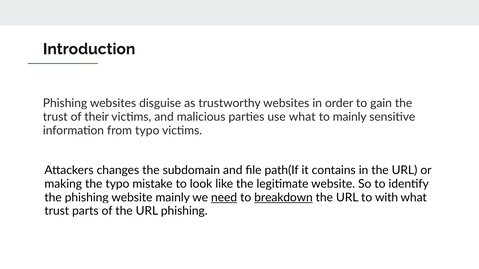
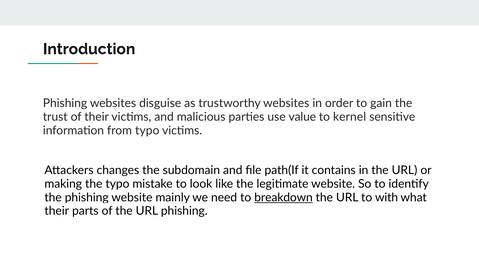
use what: what -> value
to mainly: mainly -> kernel
need underline: present -> none
trust at (57, 211): trust -> their
